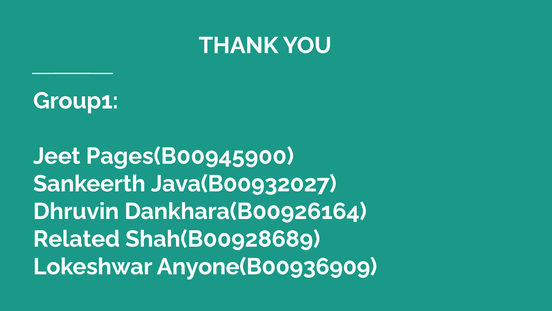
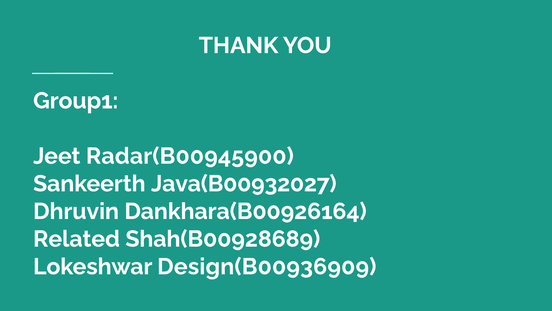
Pages(B00945900: Pages(B00945900 -> Radar(B00945900
Anyone(B00936909: Anyone(B00936909 -> Design(B00936909
